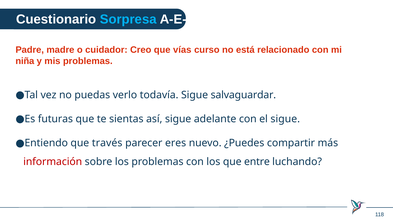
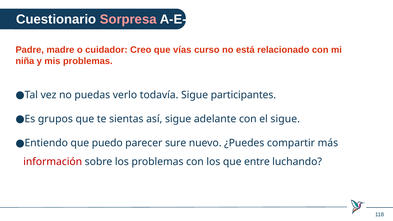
Sorpresa colour: light blue -> pink
salvaguardar: salvaguardar -> participantes
futuras: futuras -> grupos
través: través -> puedo
eres: eres -> sure
